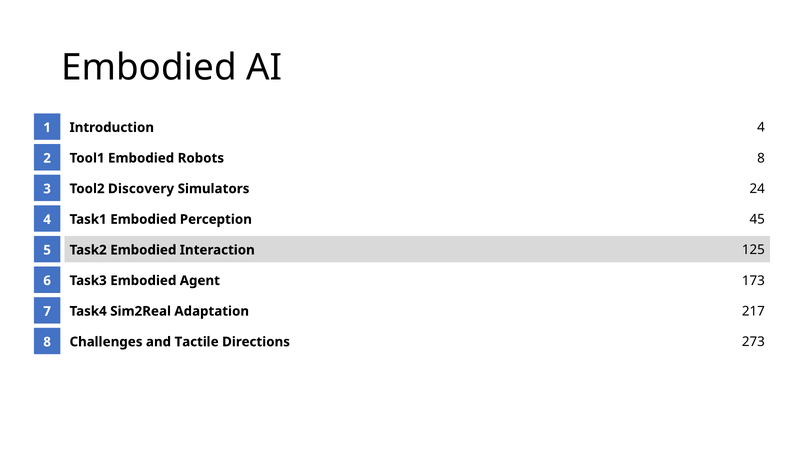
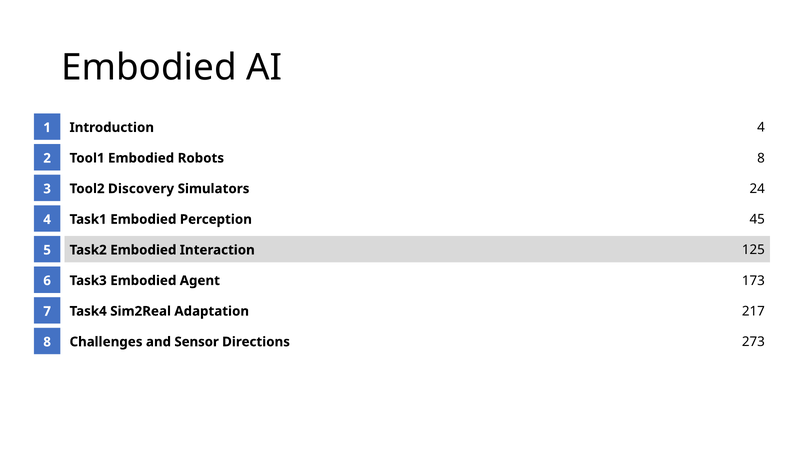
Tactile: Tactile -> Sensor
